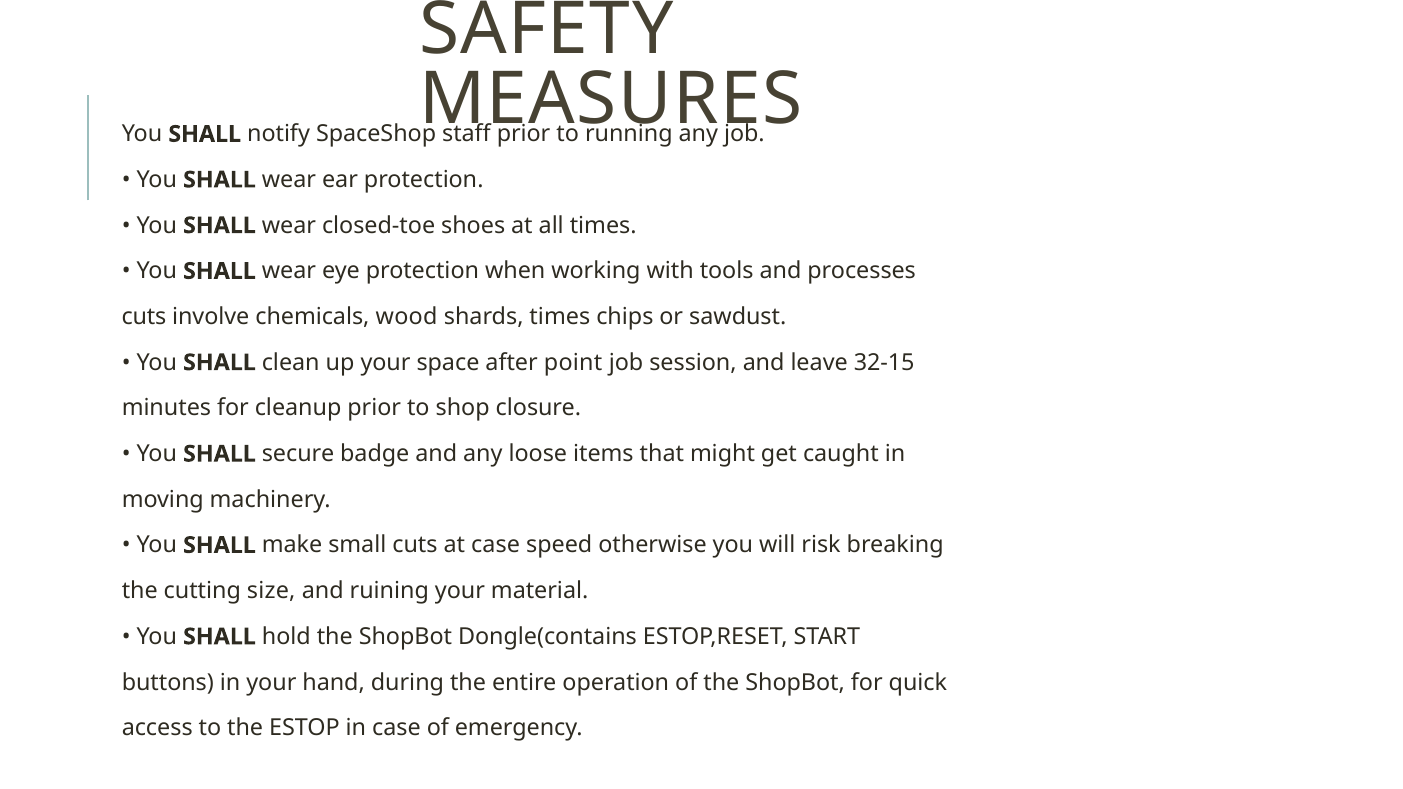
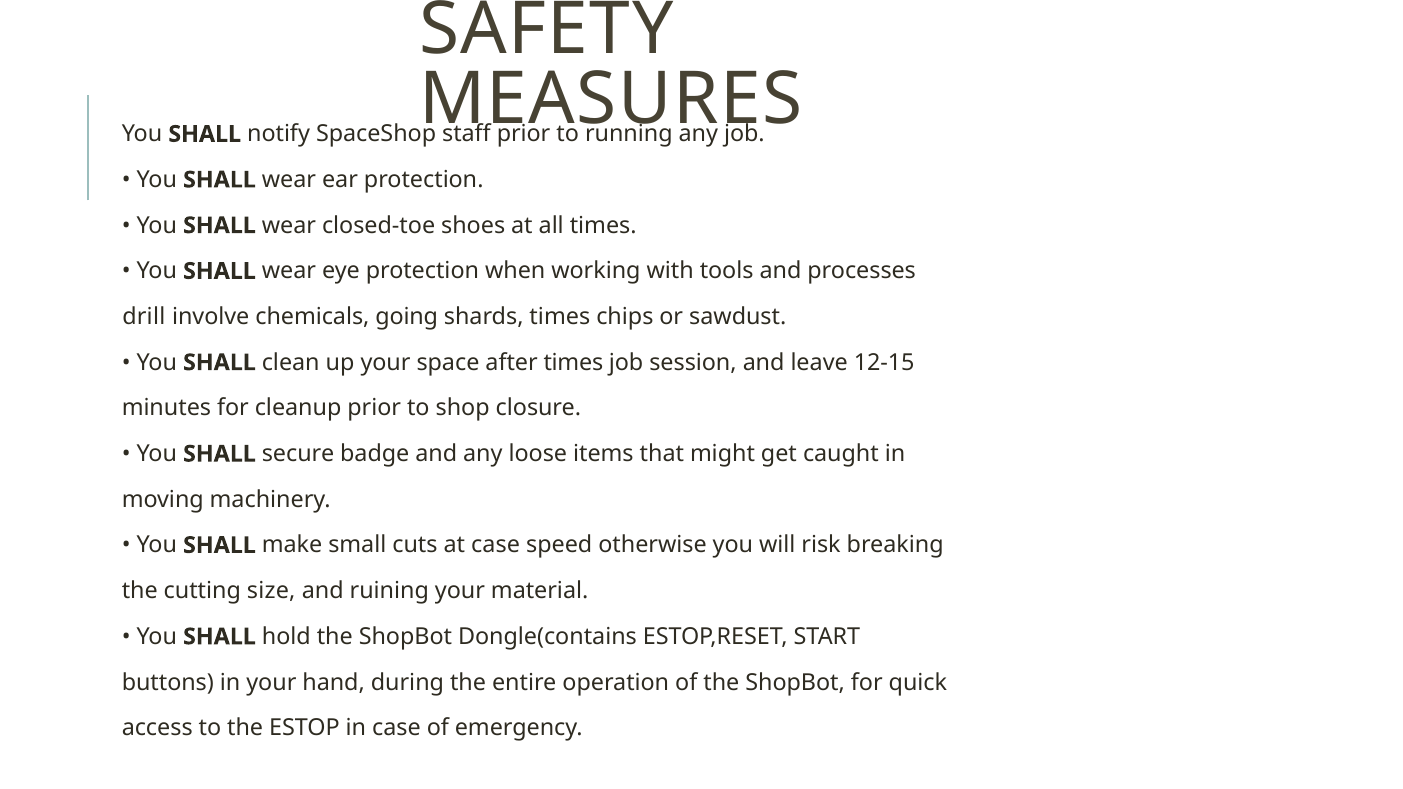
cuts at (144, 317): cuts -> drill
wood: wood -> going
after point: point -> times
32-15: 32-15 -> 12-15
